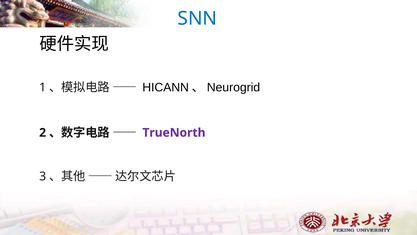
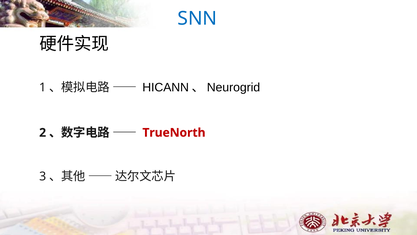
TrueNorth colour: purple -> red
